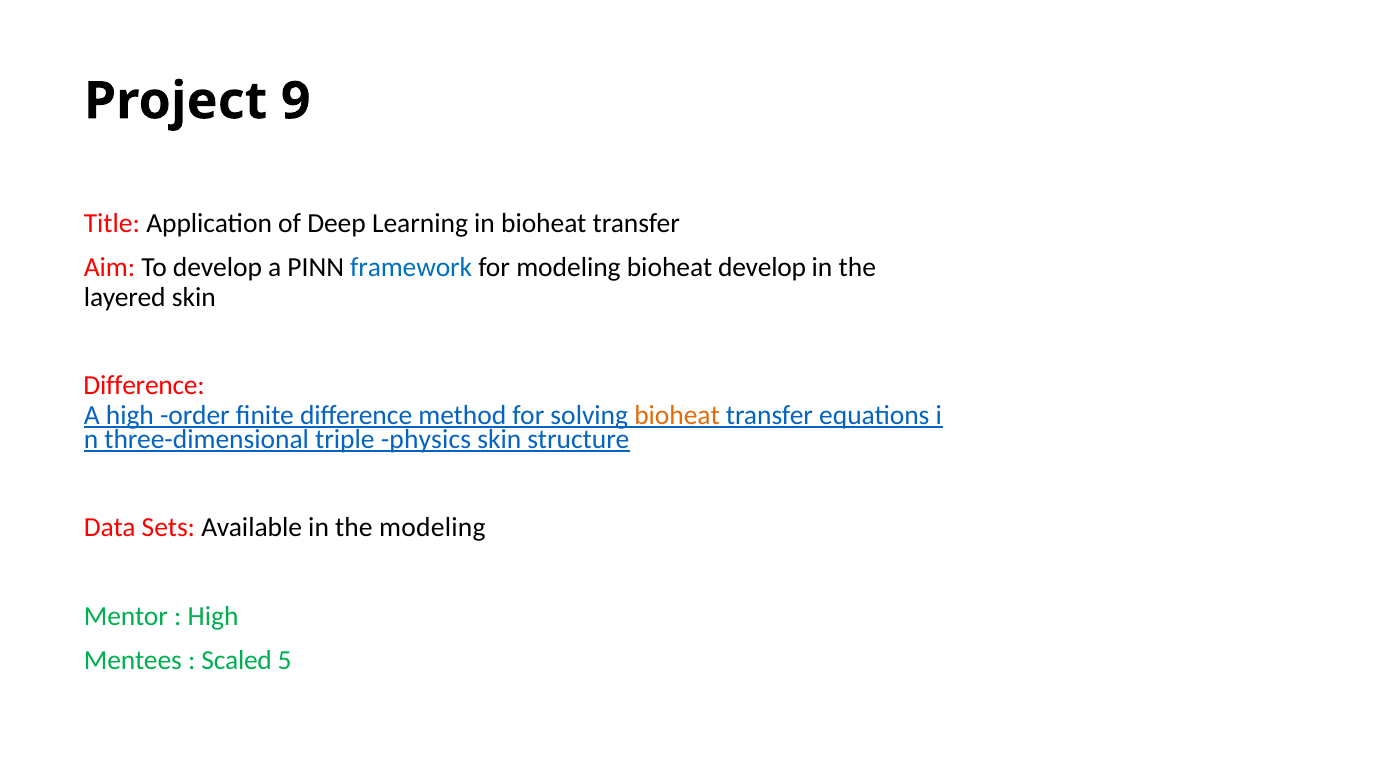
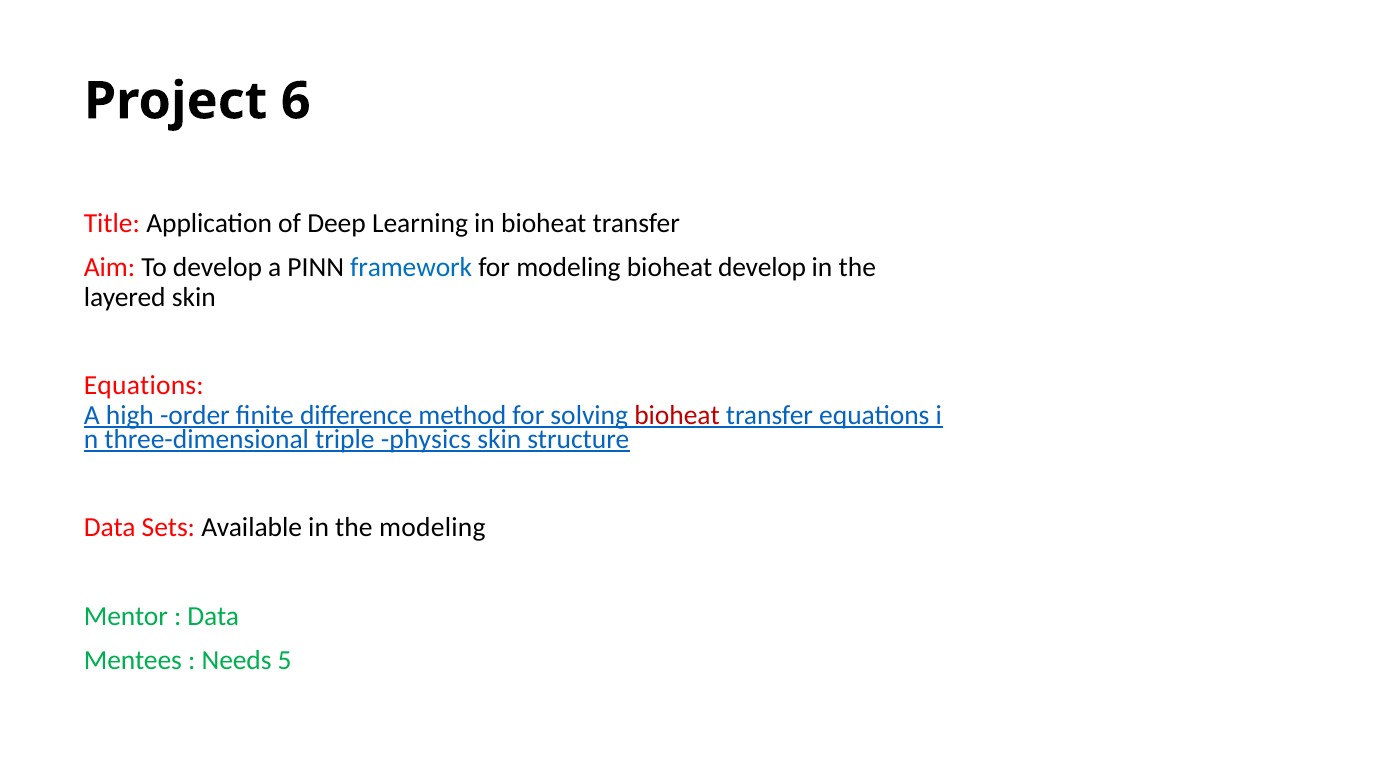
9: 9 -> 6
Difference at (144, 386): Difference -> Equations
bioheat at (677, 416) colour: orange -> red
High at (213, 616): High -> Data
Scaled: Scaled -> Needs
